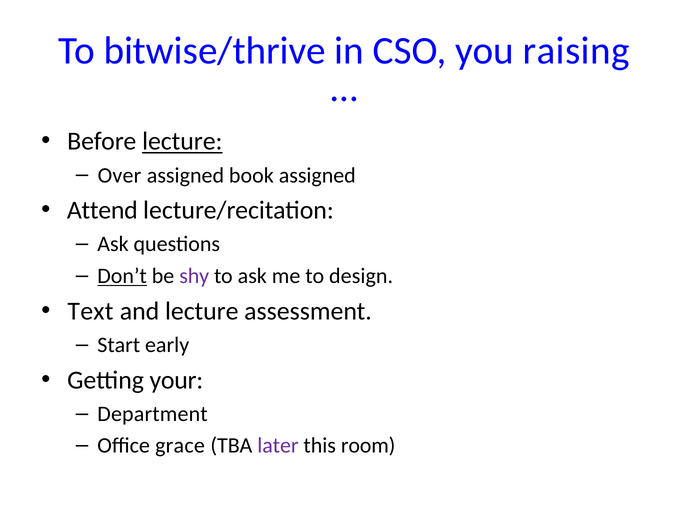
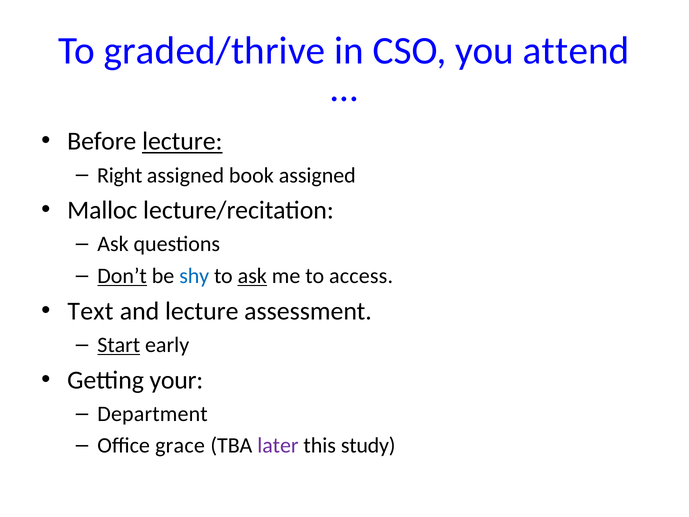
bitwise/thrive: bitwise/thrive -> graded/thrive
raising: raising -> attend
Over: Over -> Right
Attend: Attend -> Malloc
shy colour: purple -> blue
ask at (252, 276) underline: none -> present
design: design -> access
Start underline: none -> present
room: room -> study
